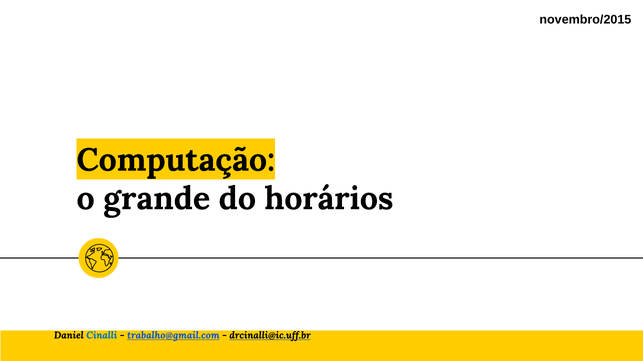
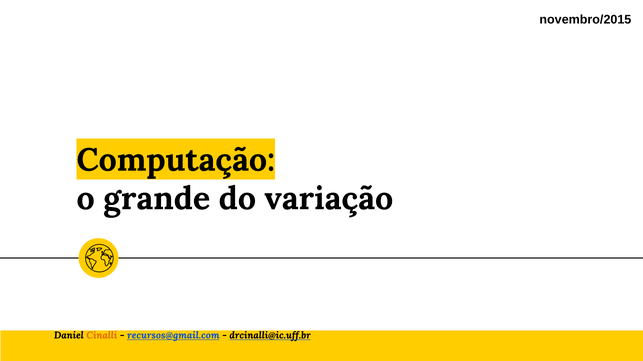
horários: horários -> variação
Cinalli colour: blue -> orange
trabalho@gmail.com: trabalho@gmail.com -> recursos@gmail.com
